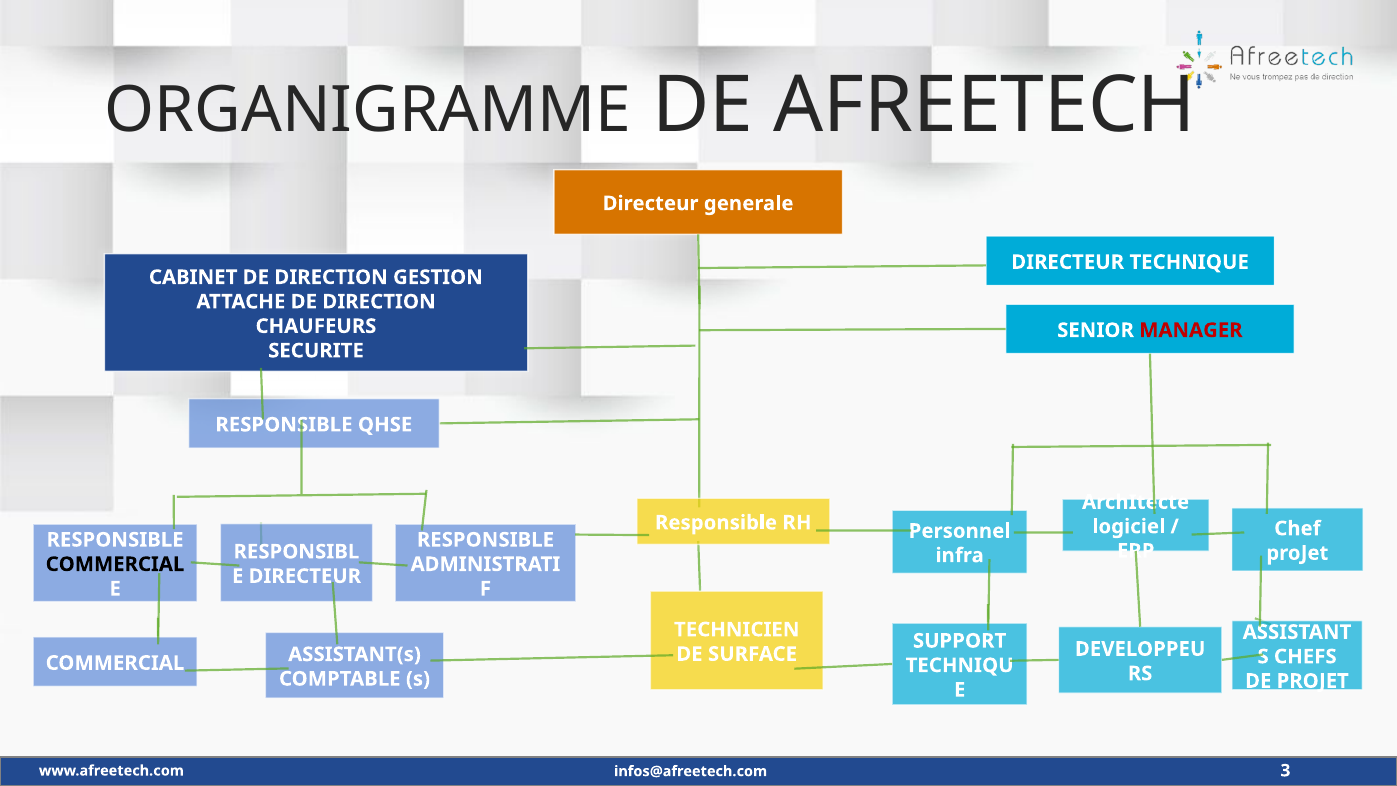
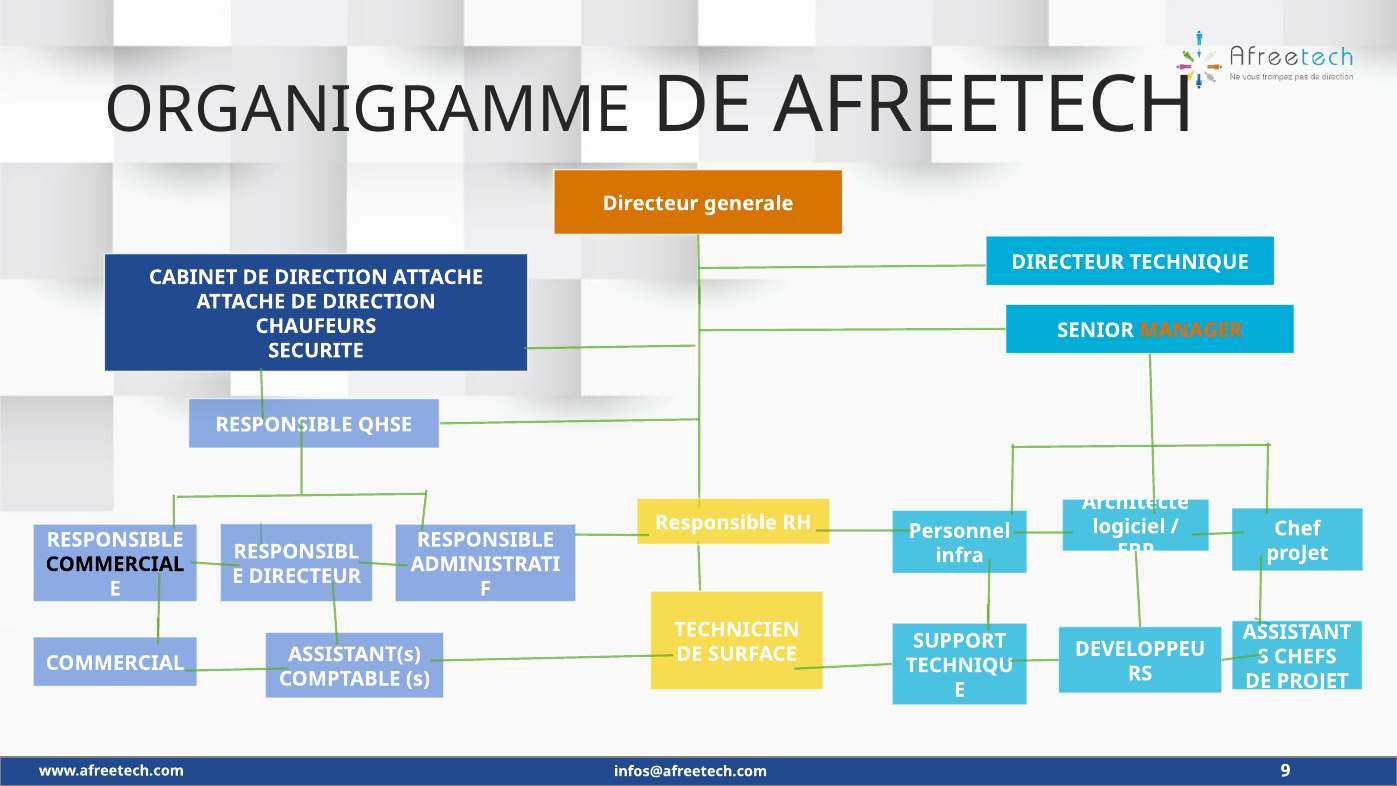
DIRECTION GESTION: GESTION -> ATTACHE
MANAGER colour: red -> orange
3: 3 -> 9
